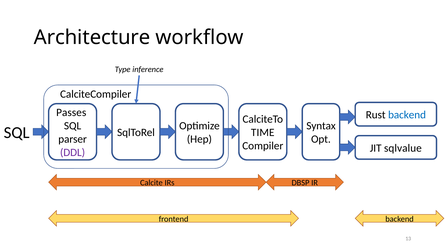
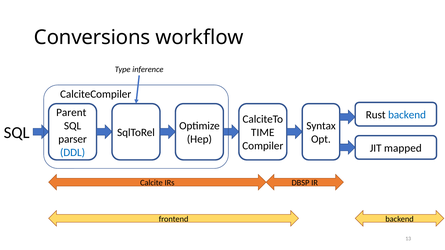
Architecture: Architecture -> Conversions
Passes: Passes -> Parent
sqlvalue: sqlvalue -> mapped
DDL colour: purple -> blue
